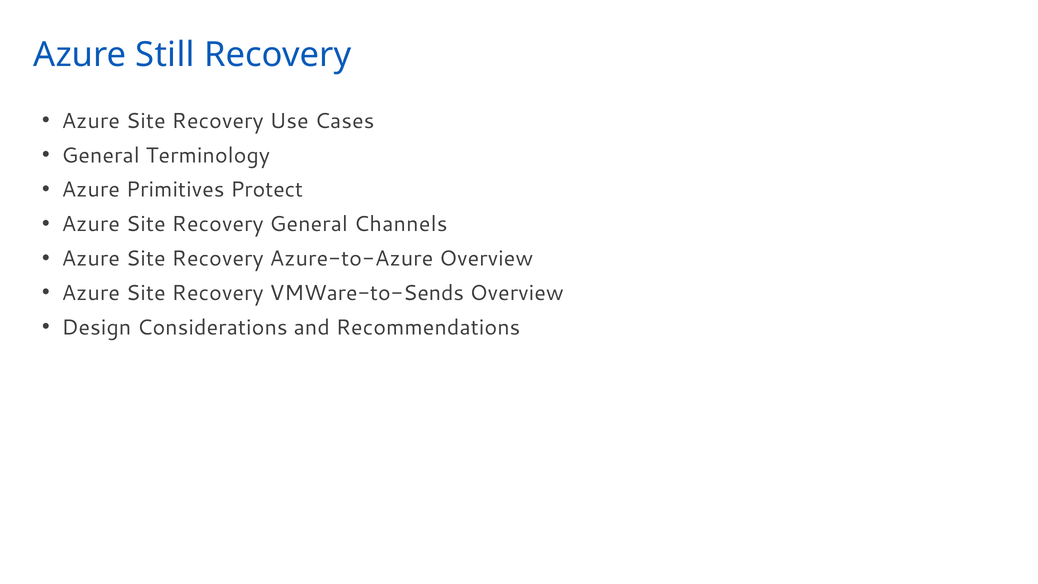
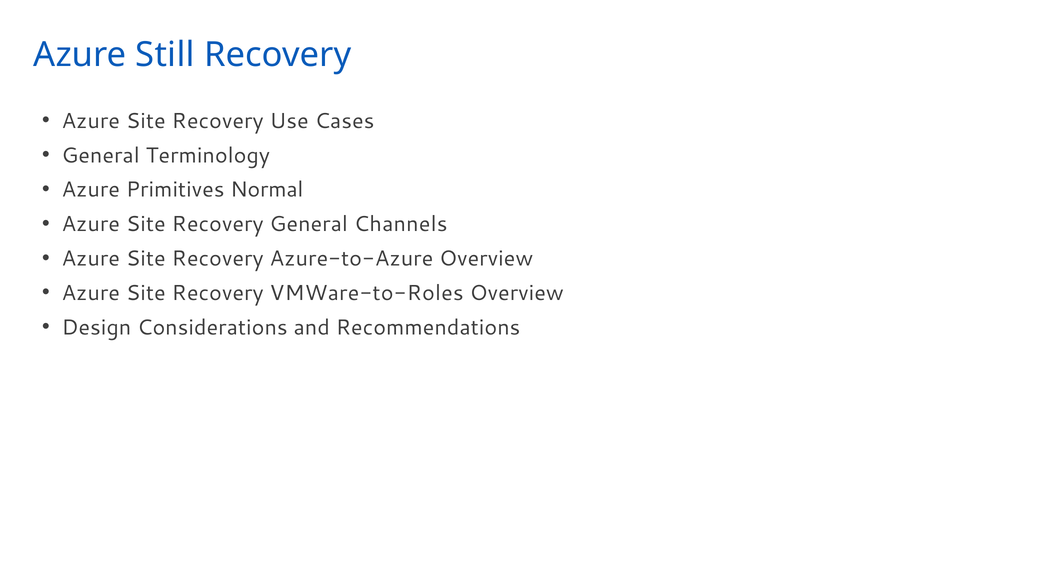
Protect: Protect -> Normal
VMWare-to-Sends: VMWare-to-Sends -> VMWare-to-Roles
